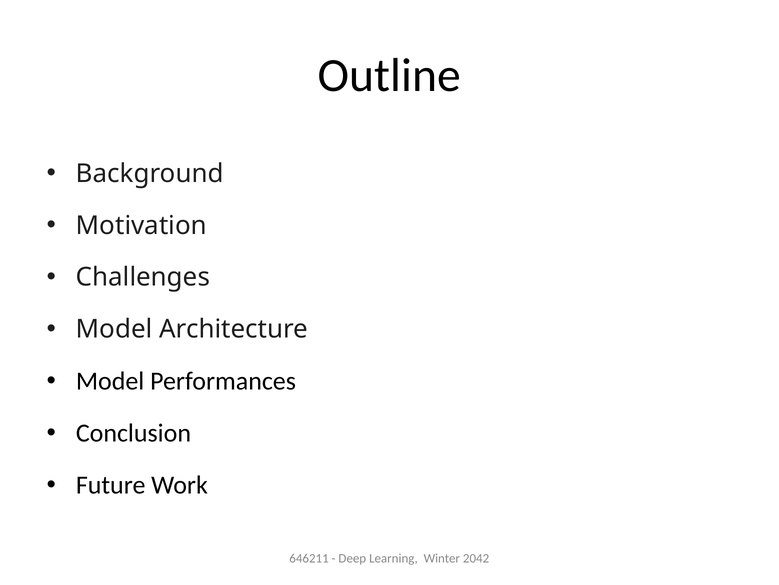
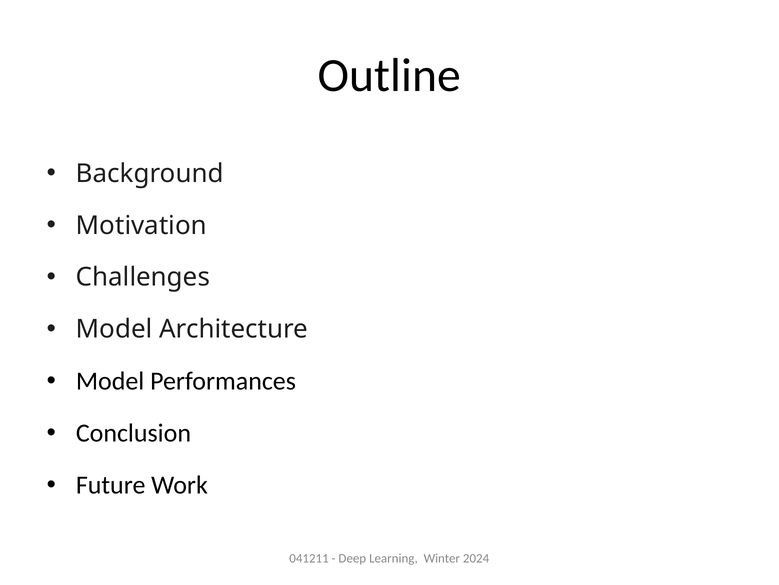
646211: 646211 -> 041211
2042: 2042 -> 2024
